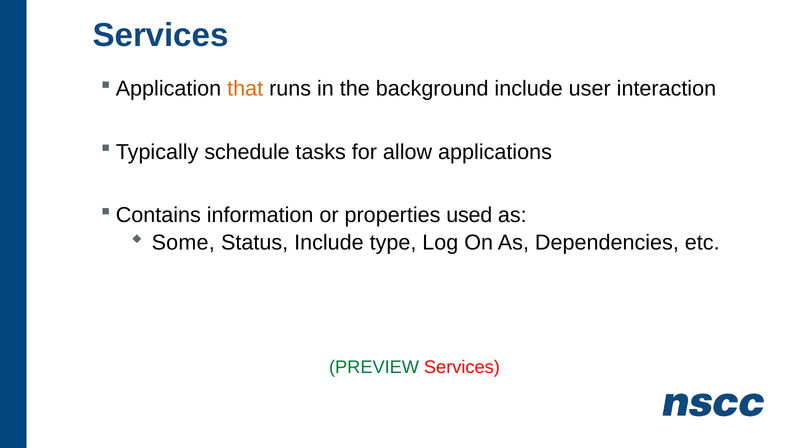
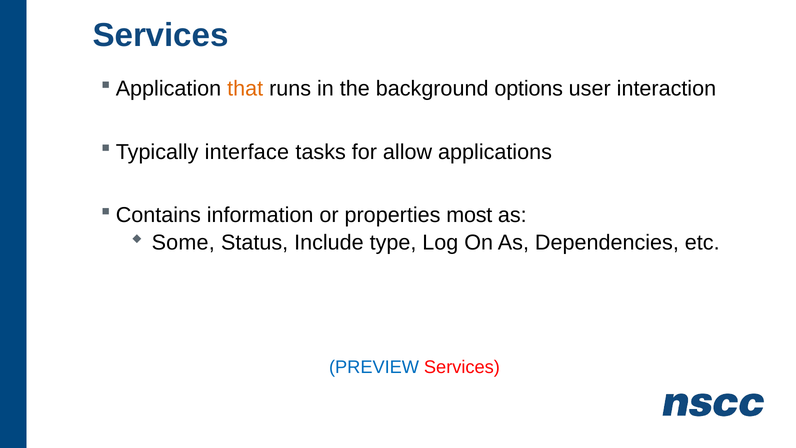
background include: include -> options
schedule: schedule -> interface
used: used -> most
PREVIEW colour: green -> blue
